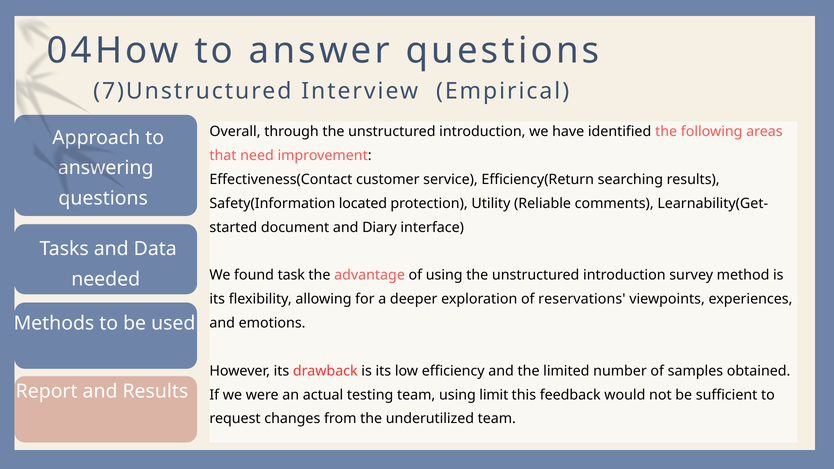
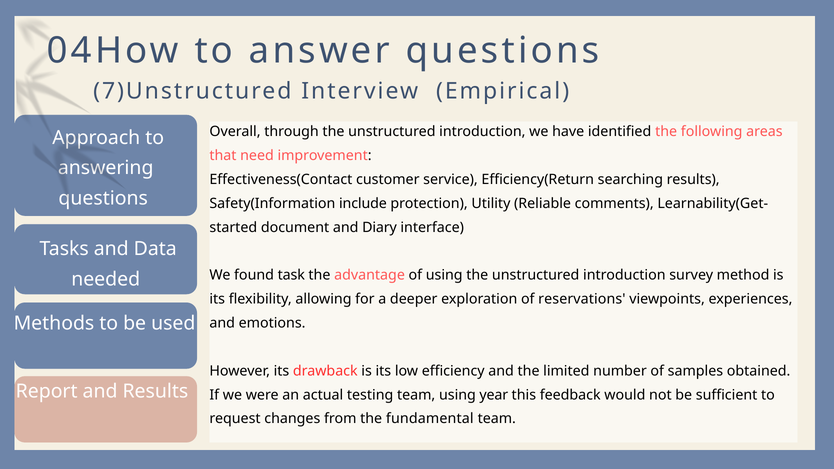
located: located -> include
limit: limit -> year
underutilized: underutilized -> fundamental
